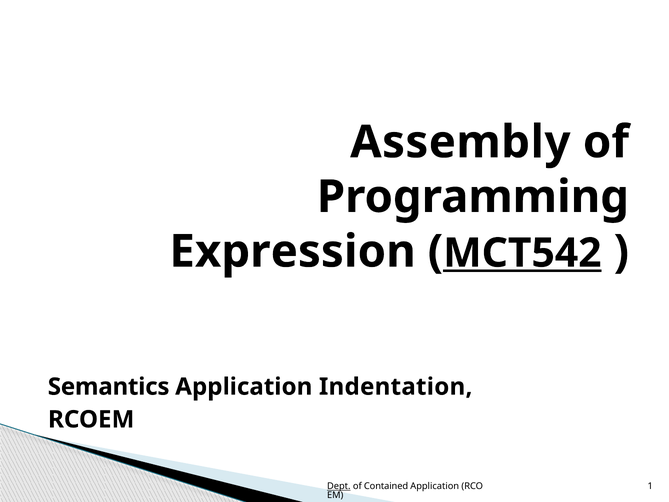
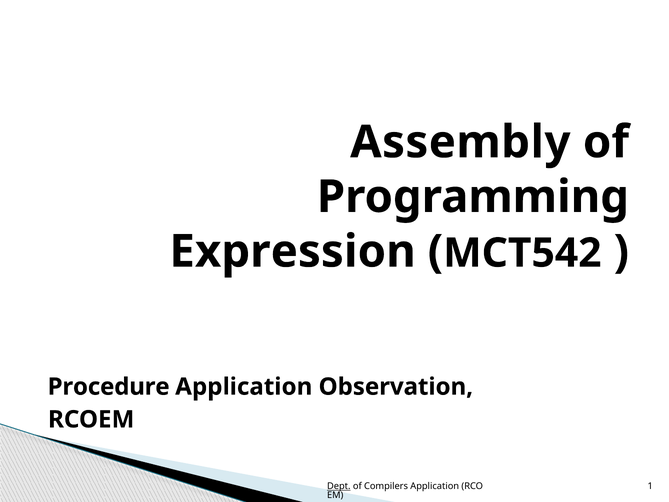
MCT542 underline: present -> none
Semantics: Semantics -> Procedure
Indentation: Indentation -> Observation
Contained: Contained -> Compilers
